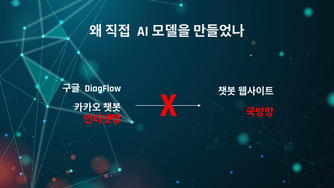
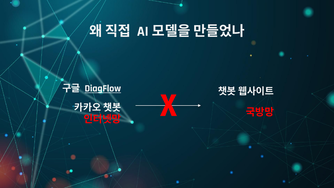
DiagFlow underline: none -> present
